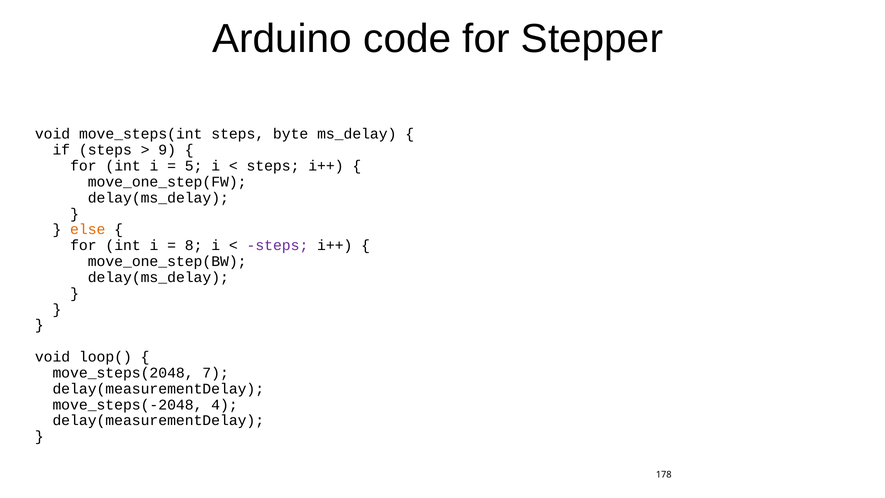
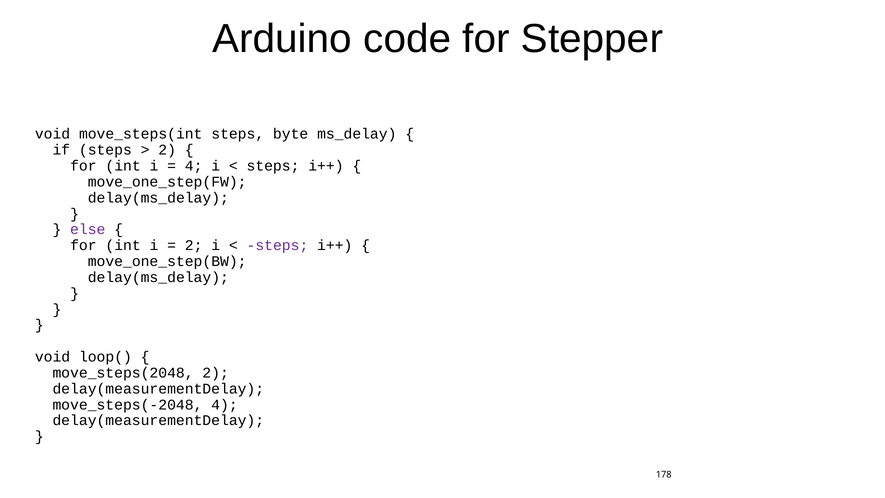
9 at (167, 150): 9 -> 2
5 at (194, 166): 5 -> 4
else colour: orange -> purple
8 at (194, 245): 8 -> 2
move_steps(2048 7: 7 -> 2
